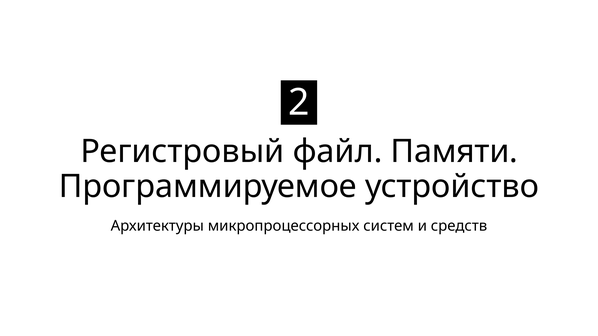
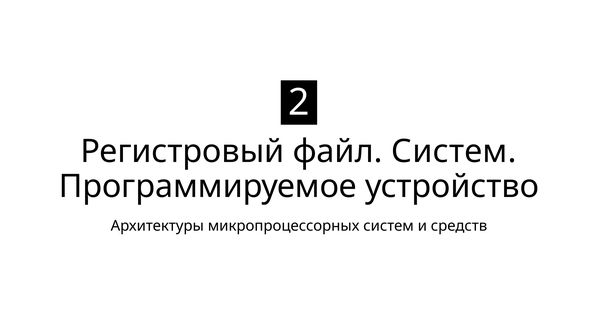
файл Памяти: Памяти -> Систем
